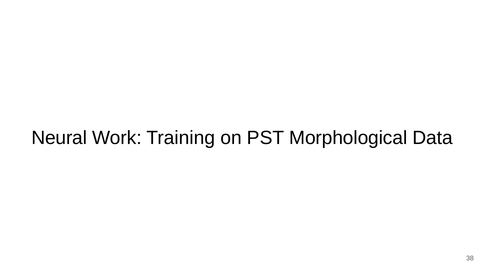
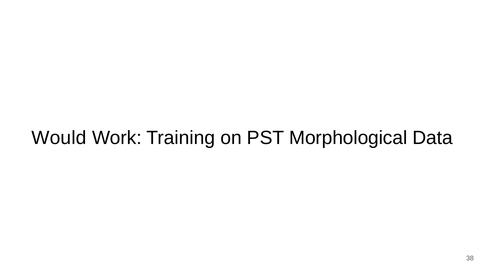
Neural: Neural -> Would
